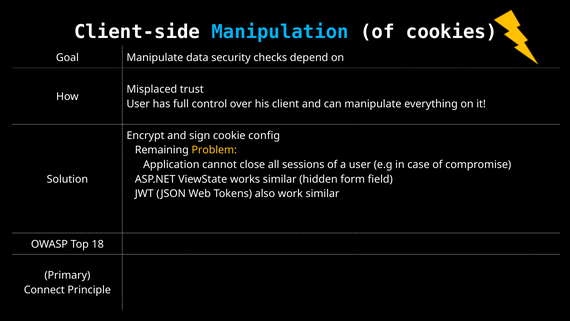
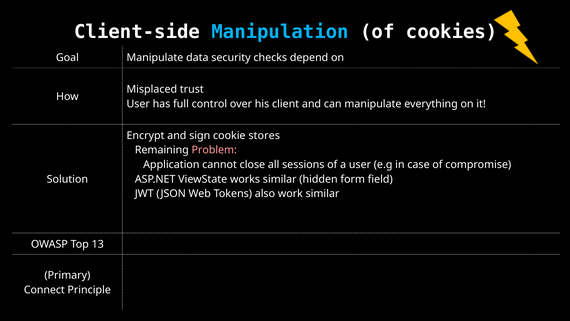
config: config -> stores
Problem colour: yellow -> pink
18: 18 -> 13
